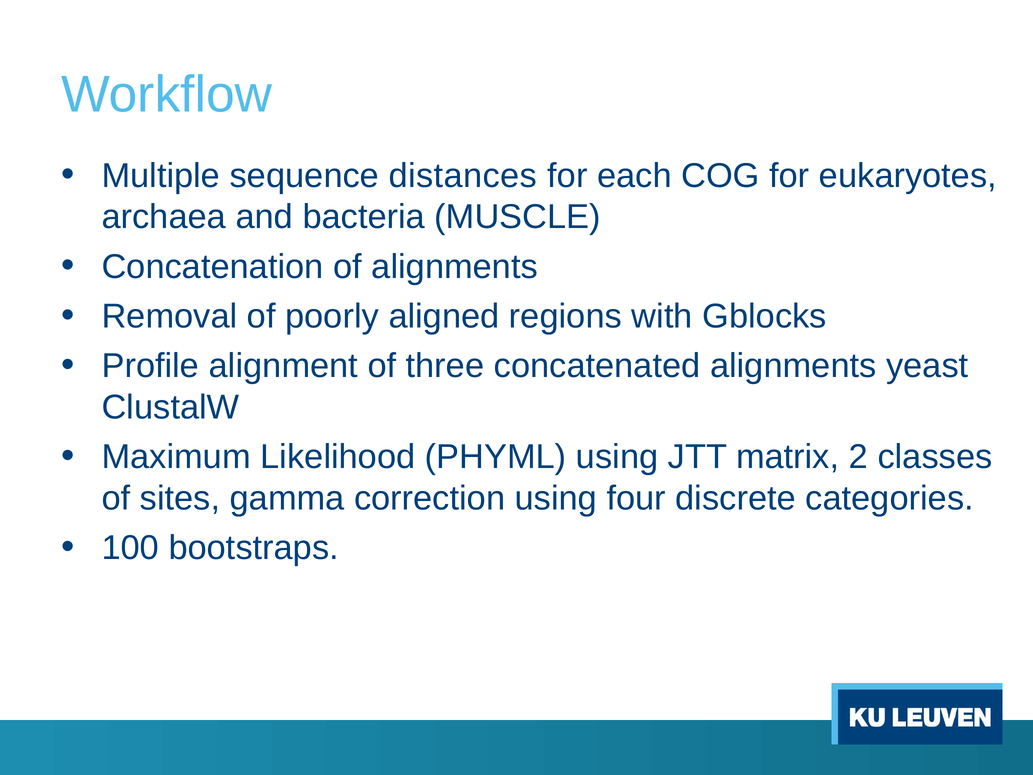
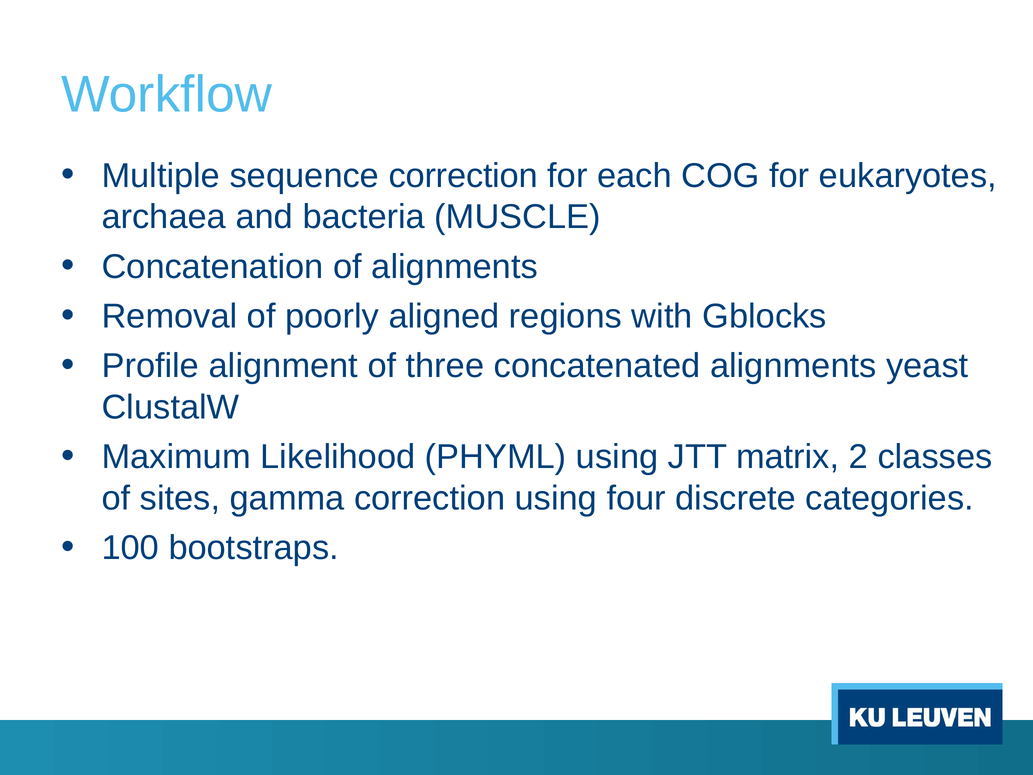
sequence distances: distances -> correction
